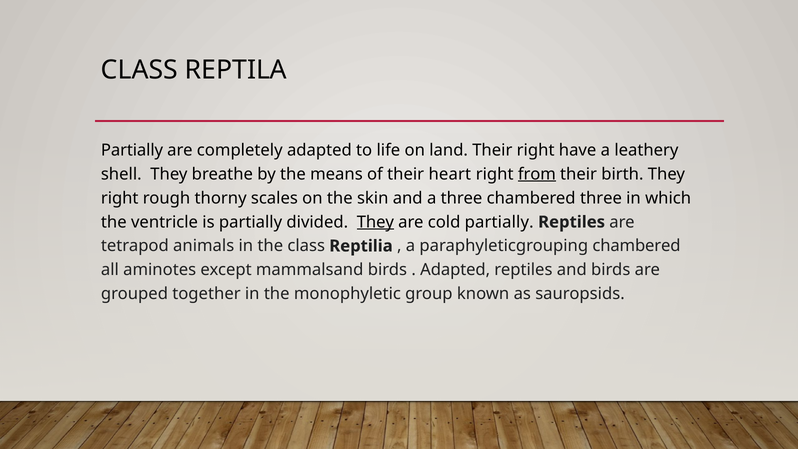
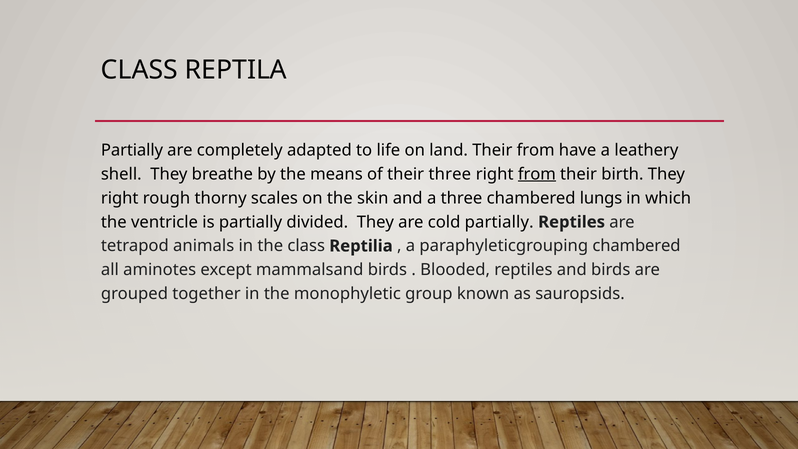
Their right: right -> from
their heart: heart -> three
chambered three: three -> lungs
They at (375, 222) underline: present -> none
Adapted at (455, 270): Adapted -> Blooded
